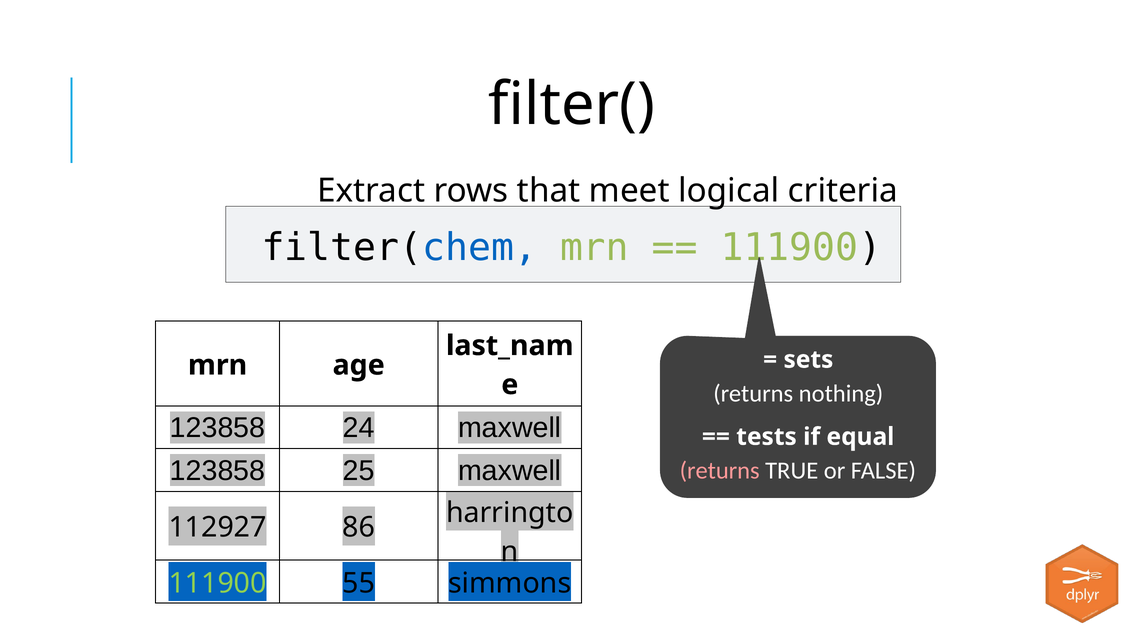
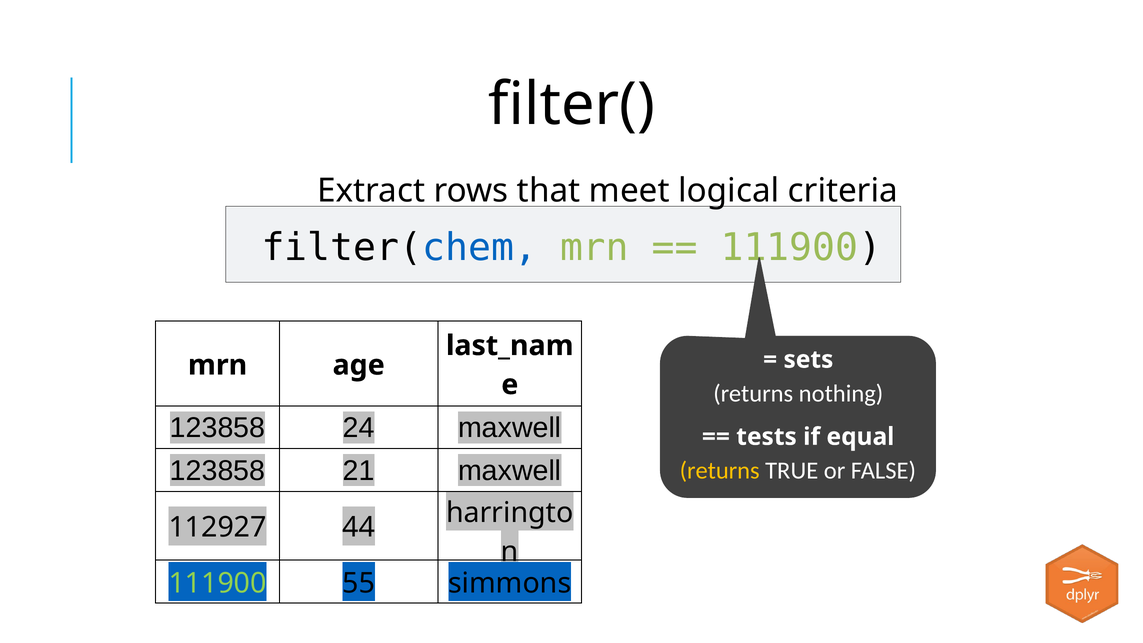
25: 25 -> 21
returns at (720, 471) colour: pink -> yellow
86: 86 -> 44
